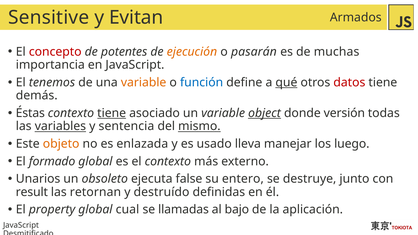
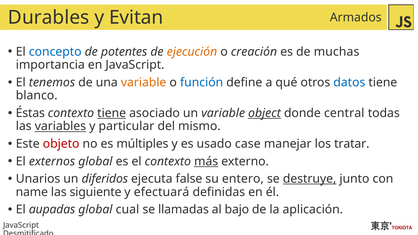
Sensitive: Sensitive -> Durables
concepto colour: red -> blue
pasarán: pasarán -> creación
qué underline: present -> none
datos colour: red -> blue
demás: demás -> blanco
versión: versión -> central
sentencia: sentencia -> particular
mismo underline: present -> none
objeto colour: orange -> red
enlazada: enlazada -> múltiples
lleva: lleva -> case
luego: luego -> tratar
formado: formado -> externos
más underline: none -> present
obsoleto: obsoleto -> diferidos
destruye underline: none -> present
result: result -> name
retornan: retornan -> siguiente
destruído: destruído -> efectuará
property: property -> aupadas
